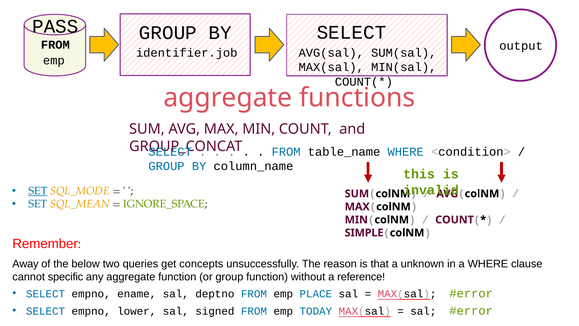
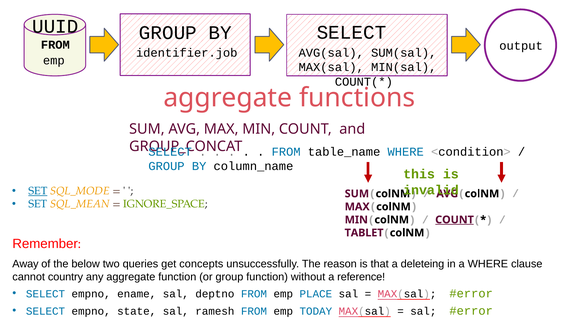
PASS: PASS -> UUID
COUNT at (454, 220) underline: none -> present
SIMPLE: SIMPLE -> TABLET
unknown: unknown -> deleteing
specific: specific -> country
lower: lower -> state
signed: signed -> ramesh
